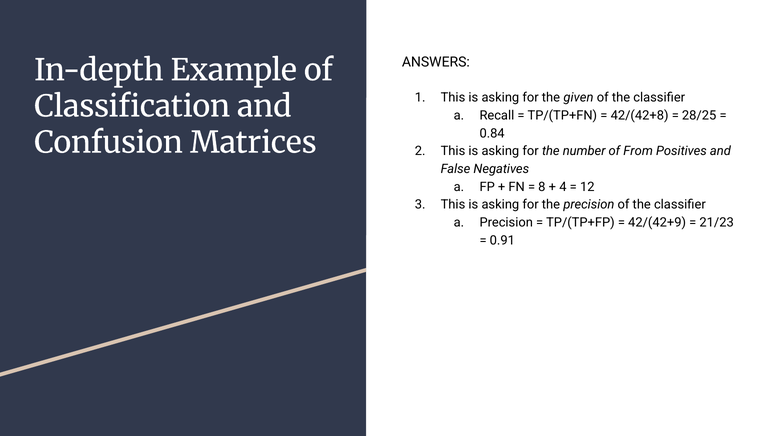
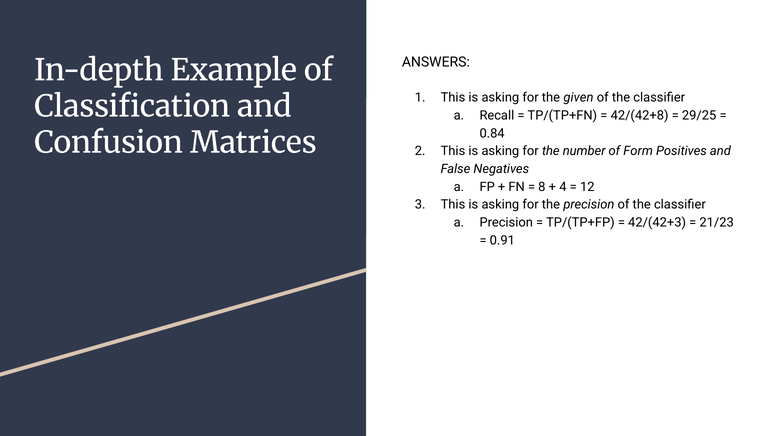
28/25: 28/25 -> 29/25
From: From -> Form
42/(42+9: 42/(42+9 -> 42/(42+3
